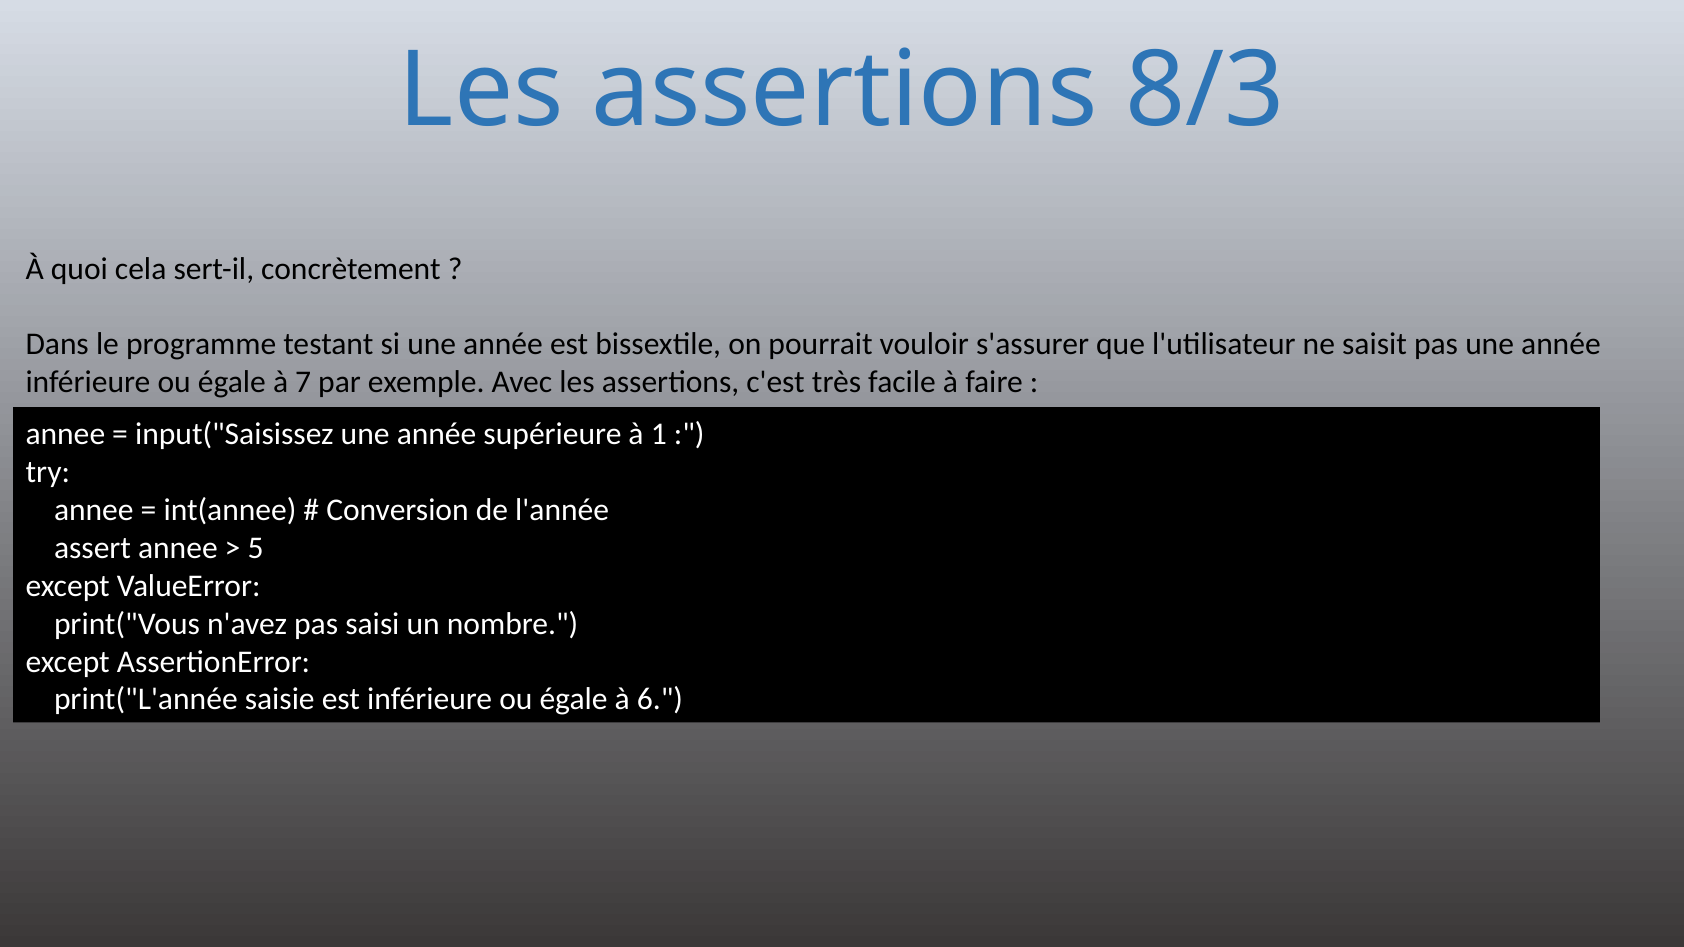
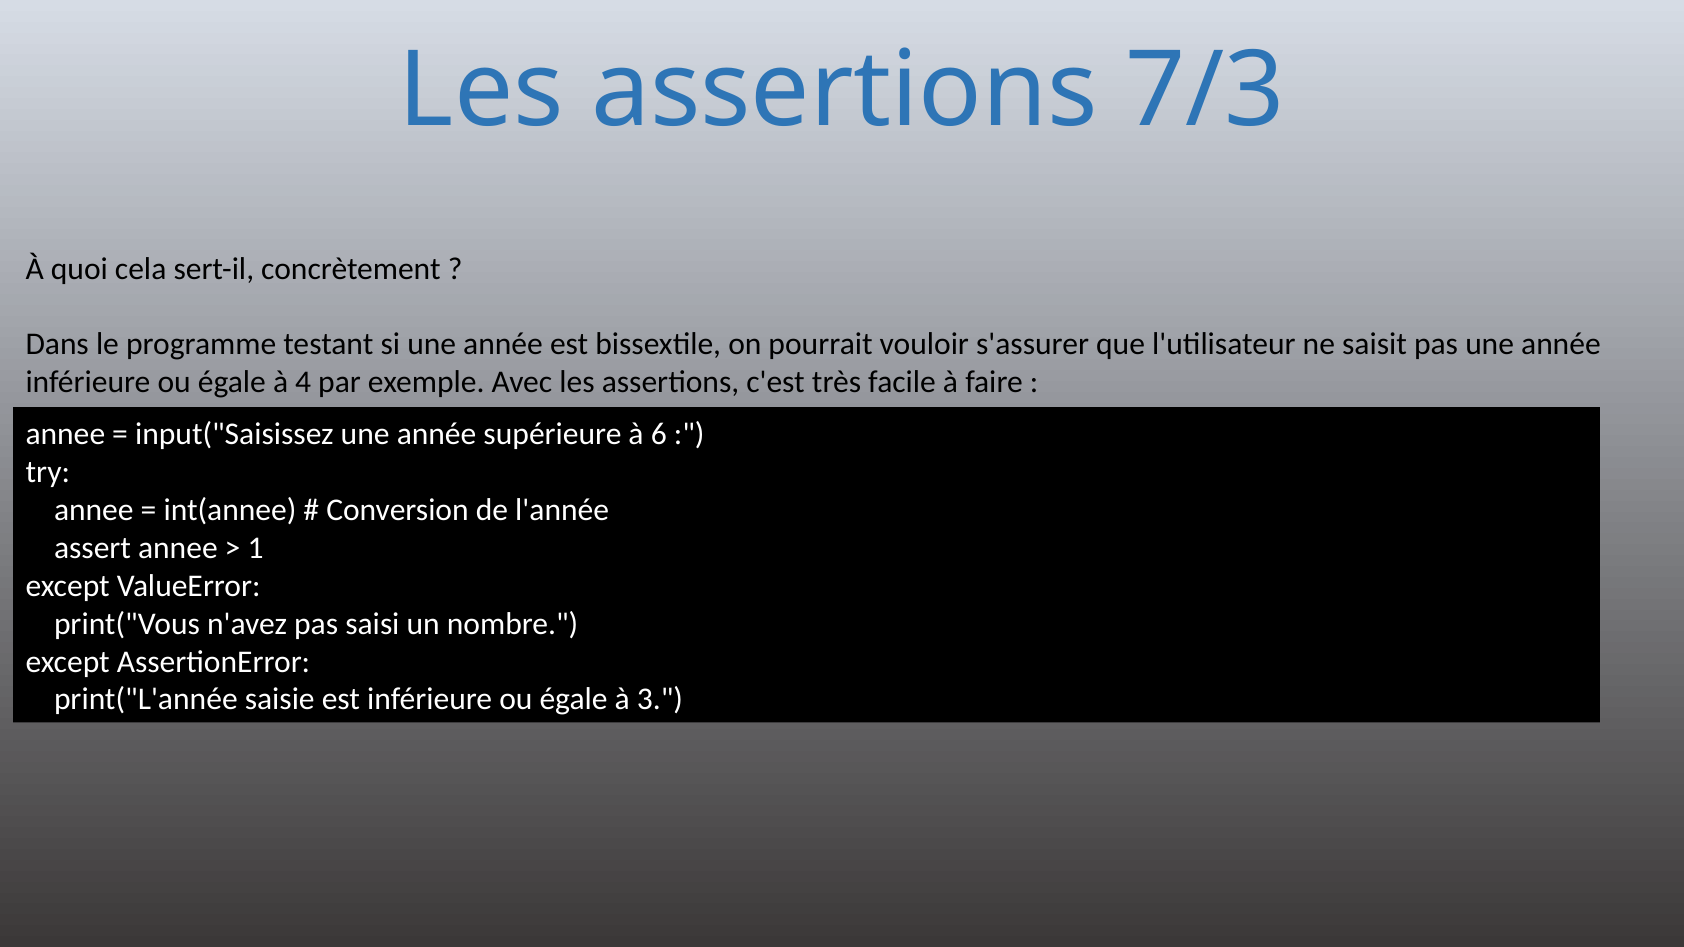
8/3: 8/3 -> 7/3
7: 7 -> 4
1: 1 -> 6
5: 5 -> 1
6: 6 -> 3
